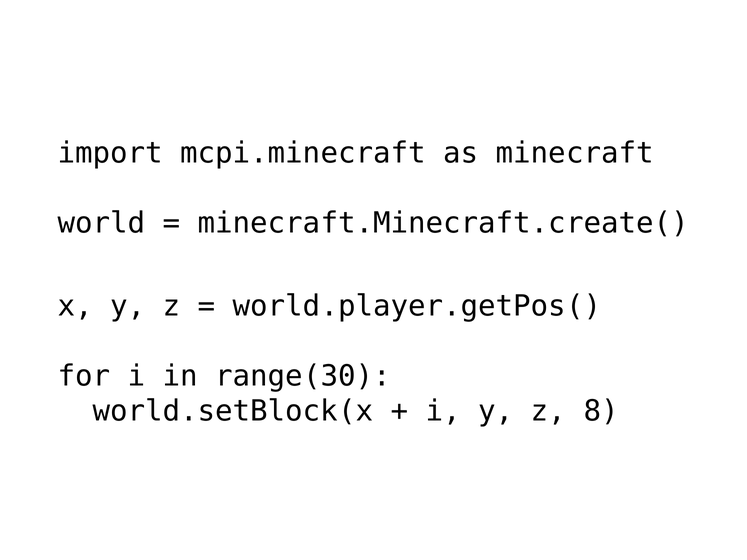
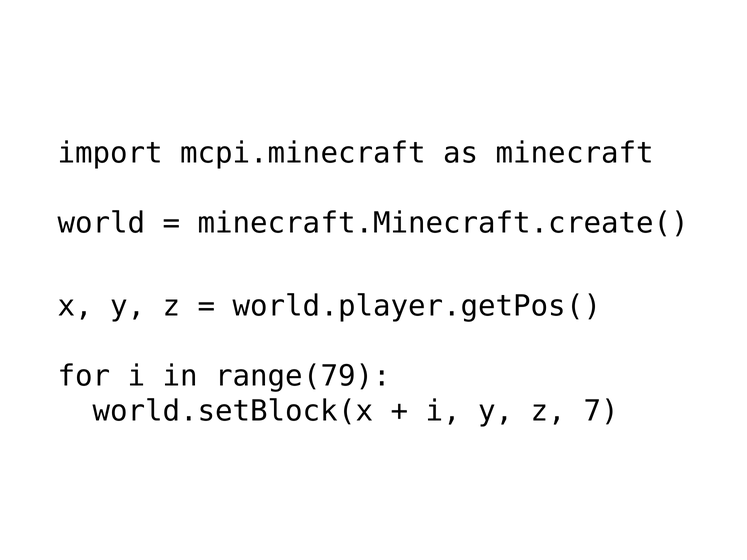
range(30: range(30 -> range(79
8: 8 -> 7
